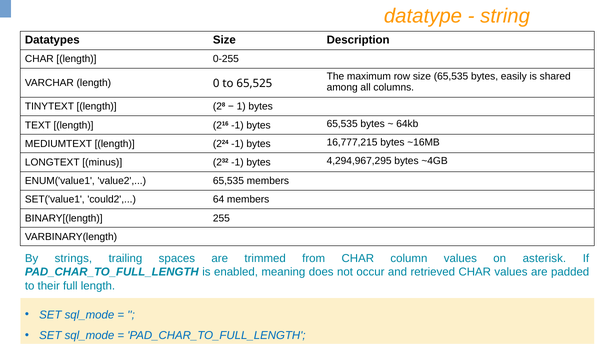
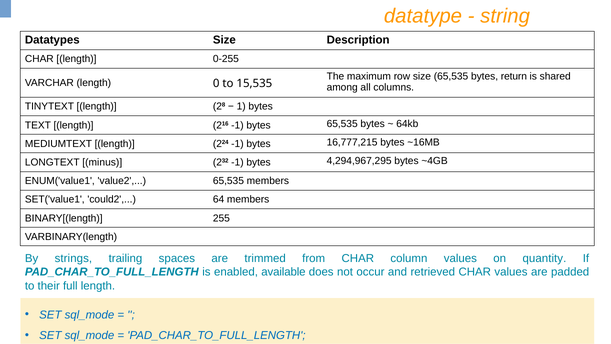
easily: easily -> return
65,525: 65,525 -> 15,535
asterisk: asterisk -> quantity
meaning: meaning -> available
